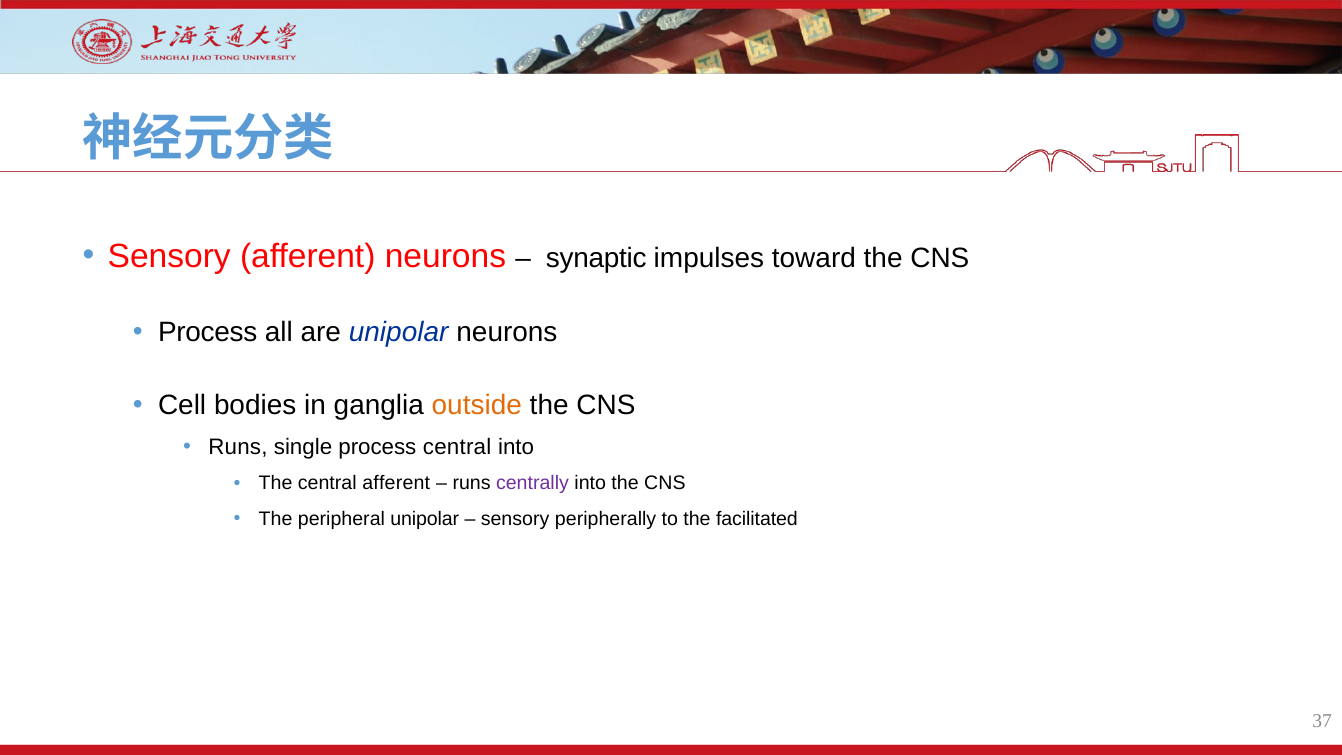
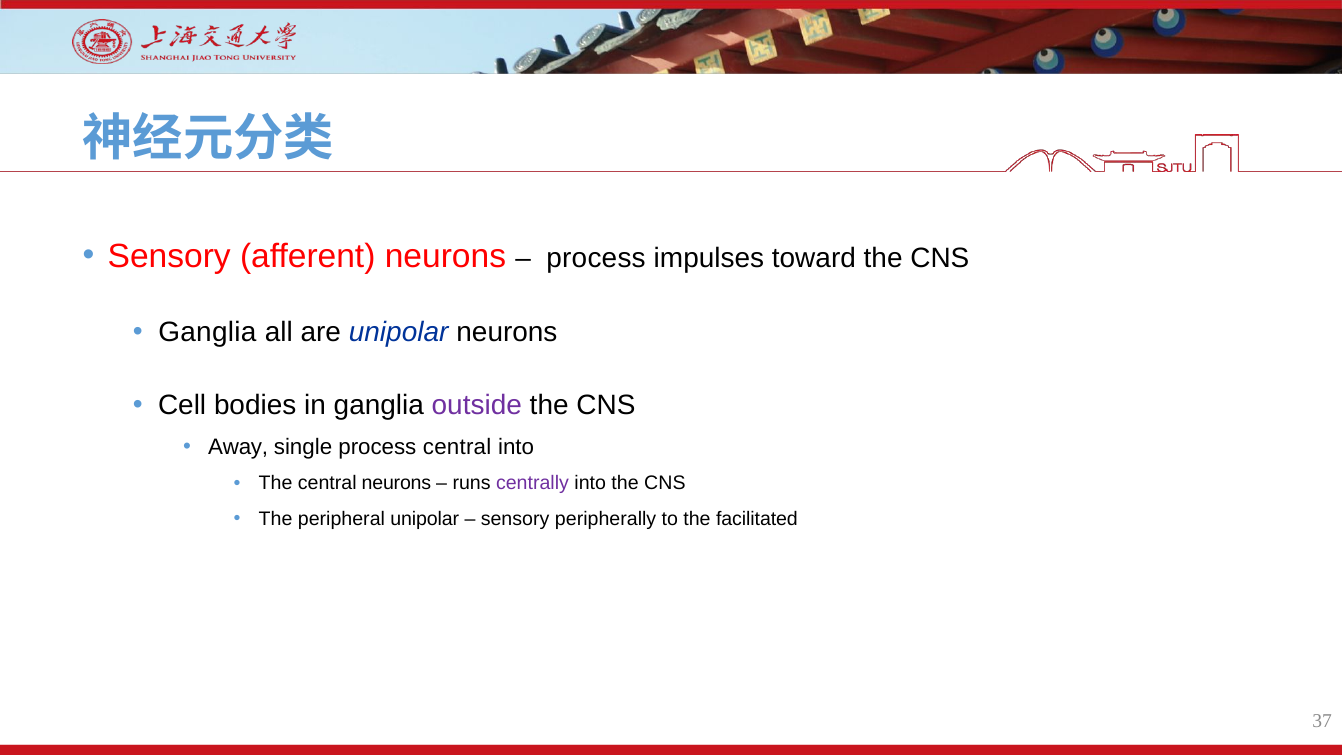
synaptic at (596, 258): synaptic -> process
Process at (208, 332): Process -> Ganglia
outside colour: orange -> purple
Runs at (238, 447): Runs -> Away
central afferent: afferent -> neurons
